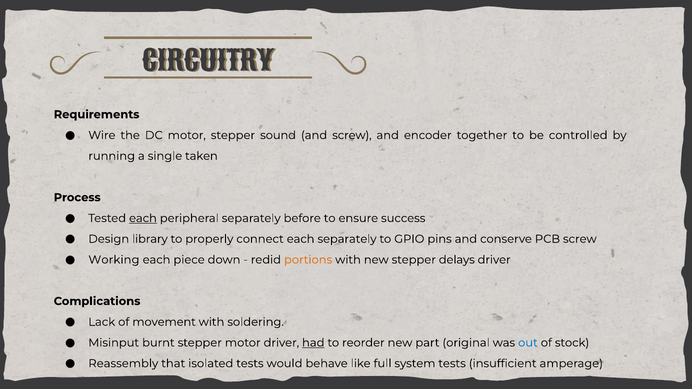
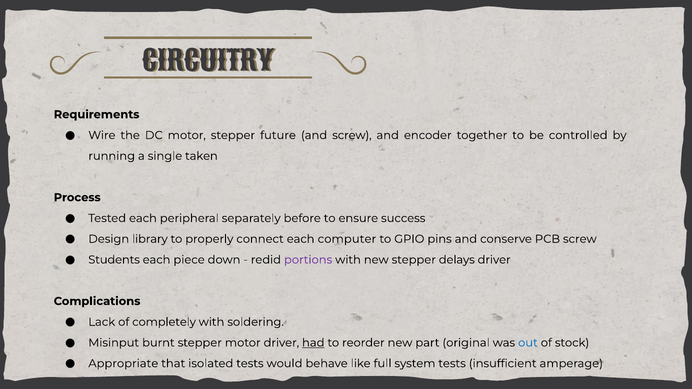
sound: sound -> future
each at (143, 218) underline: present -> none
each separately: separately -> computer
Working: Working -> Students
portions colour: orange -> purple
movement: movement -> completely
Reassembly: Reassembly -> Appropriate
